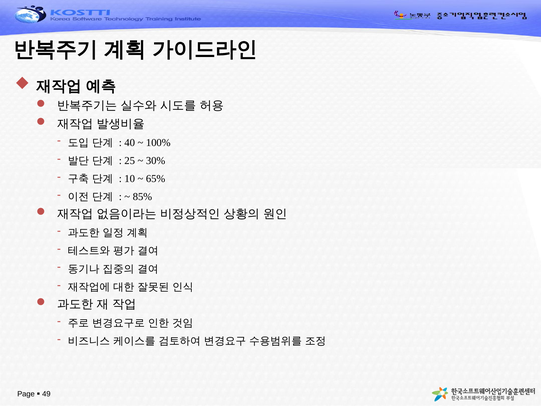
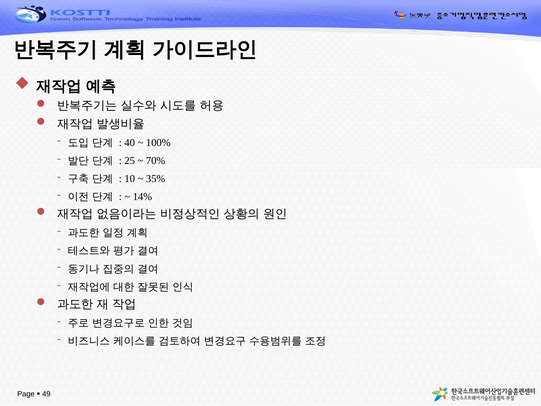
30%: 30% -> 70%
65%: 65% -> 35%
85%: 85% -> 14%
